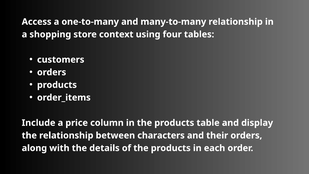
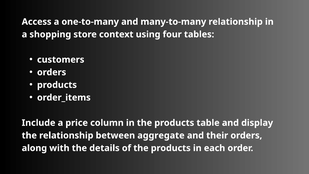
characters: characters -> aggregate
